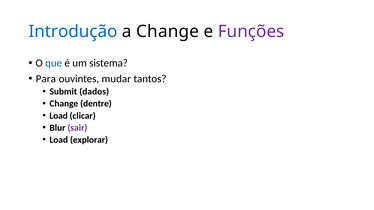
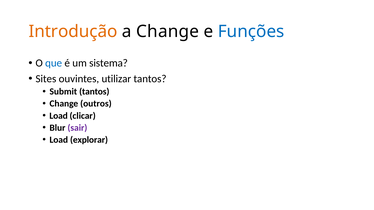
Introdução colour: blue -> orange
Funções colour: purple -> blue
Para: Para -> Sites
mudar: mudar -> utilizar
Submit dados: dados -> tantos
dentre: dentre -> outros
